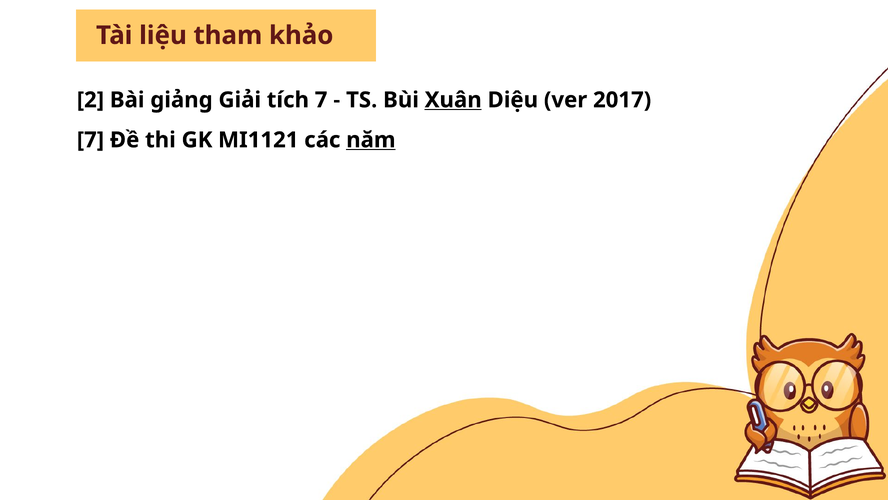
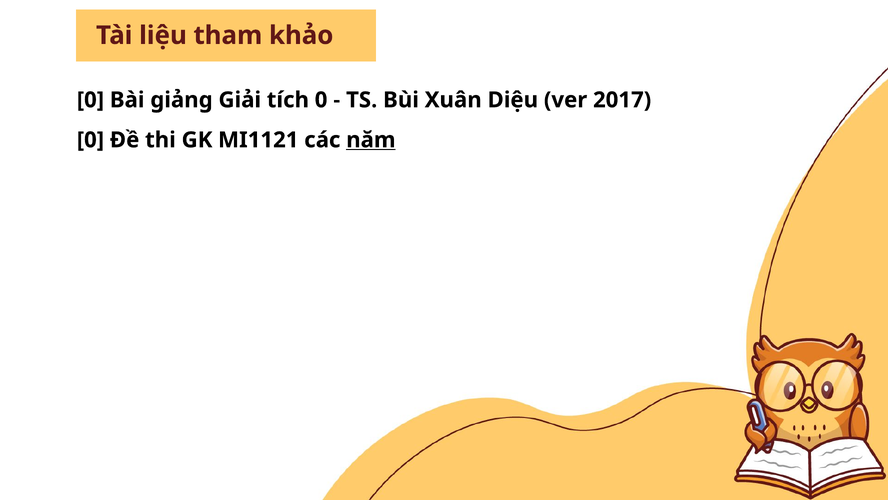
2 at (90, 100): 2 -> 0
tích 7: 7 -> 0
Xuân underline: present -> none
7 at (90, 140): 7 -> 0
